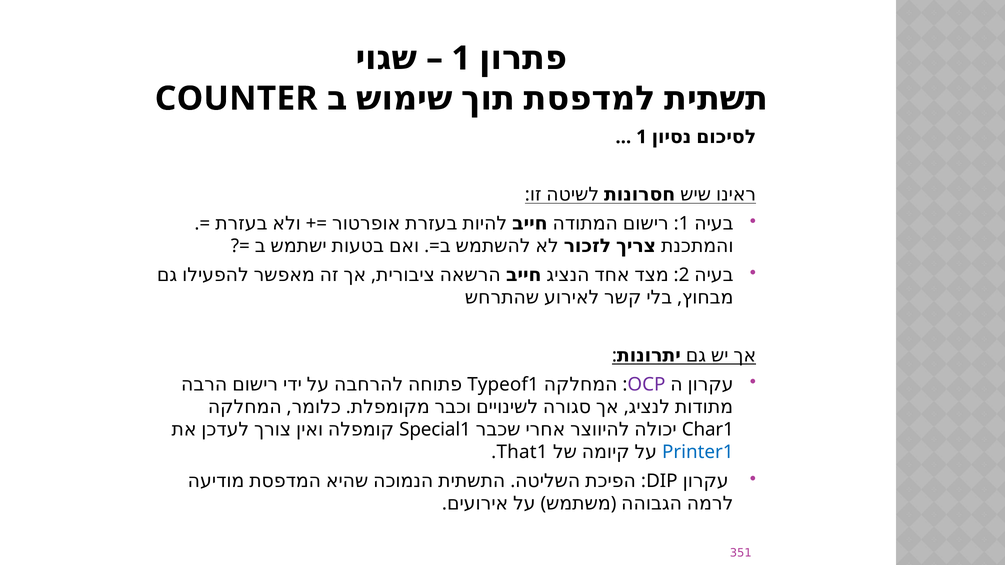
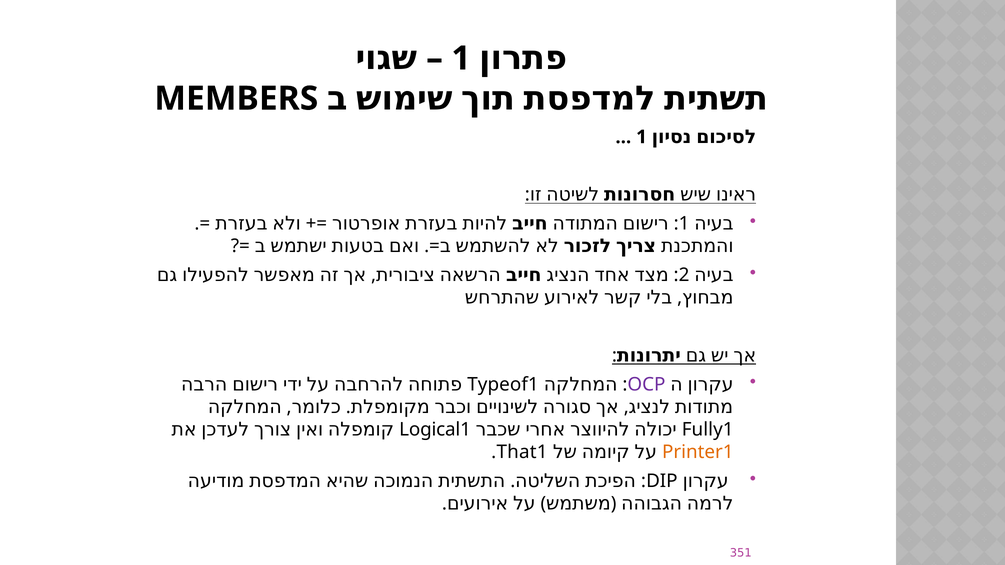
COUNTER: COUNTER -> MEMBERS
Special1: Special1 -> Logical1
Char1: Char1 -> Fully1
Printer1 colour: blue -> orange
